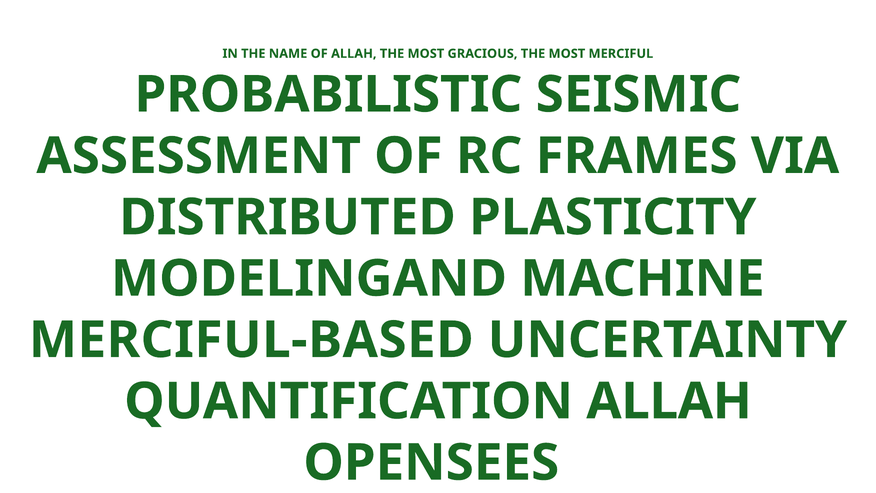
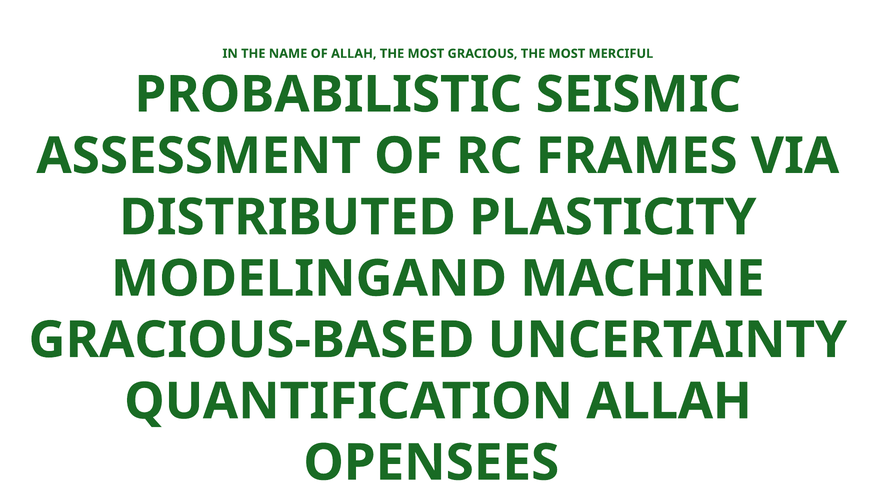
MERCIFUL-BASED: MERCIFUL-BASED -> GRACIOUS-BASED
